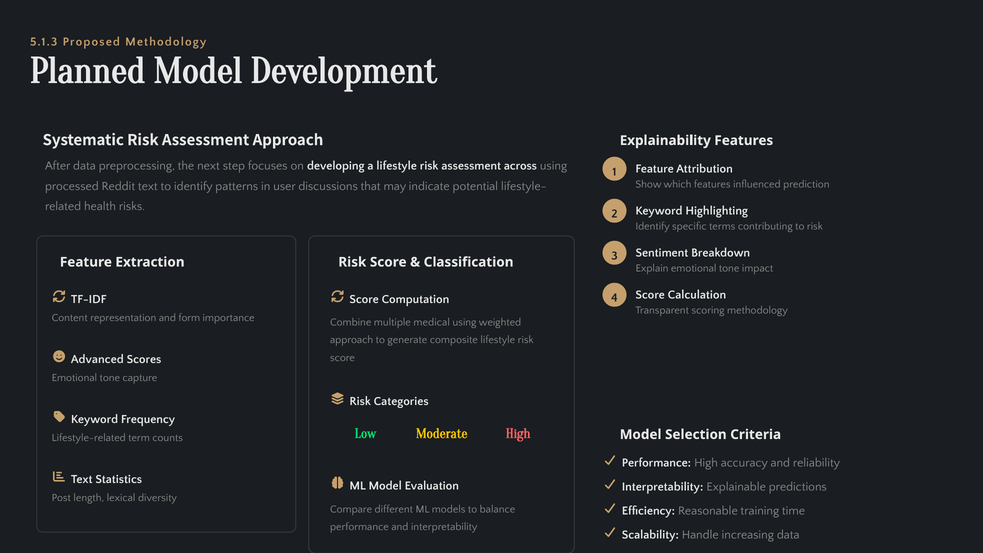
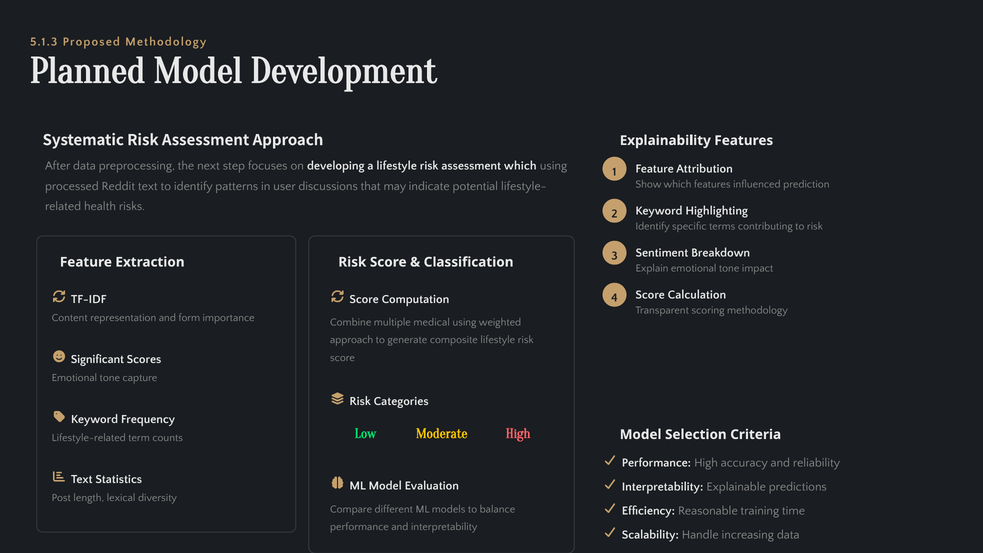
assessment across: across -> which
Advanced: Advanced -> Significant
